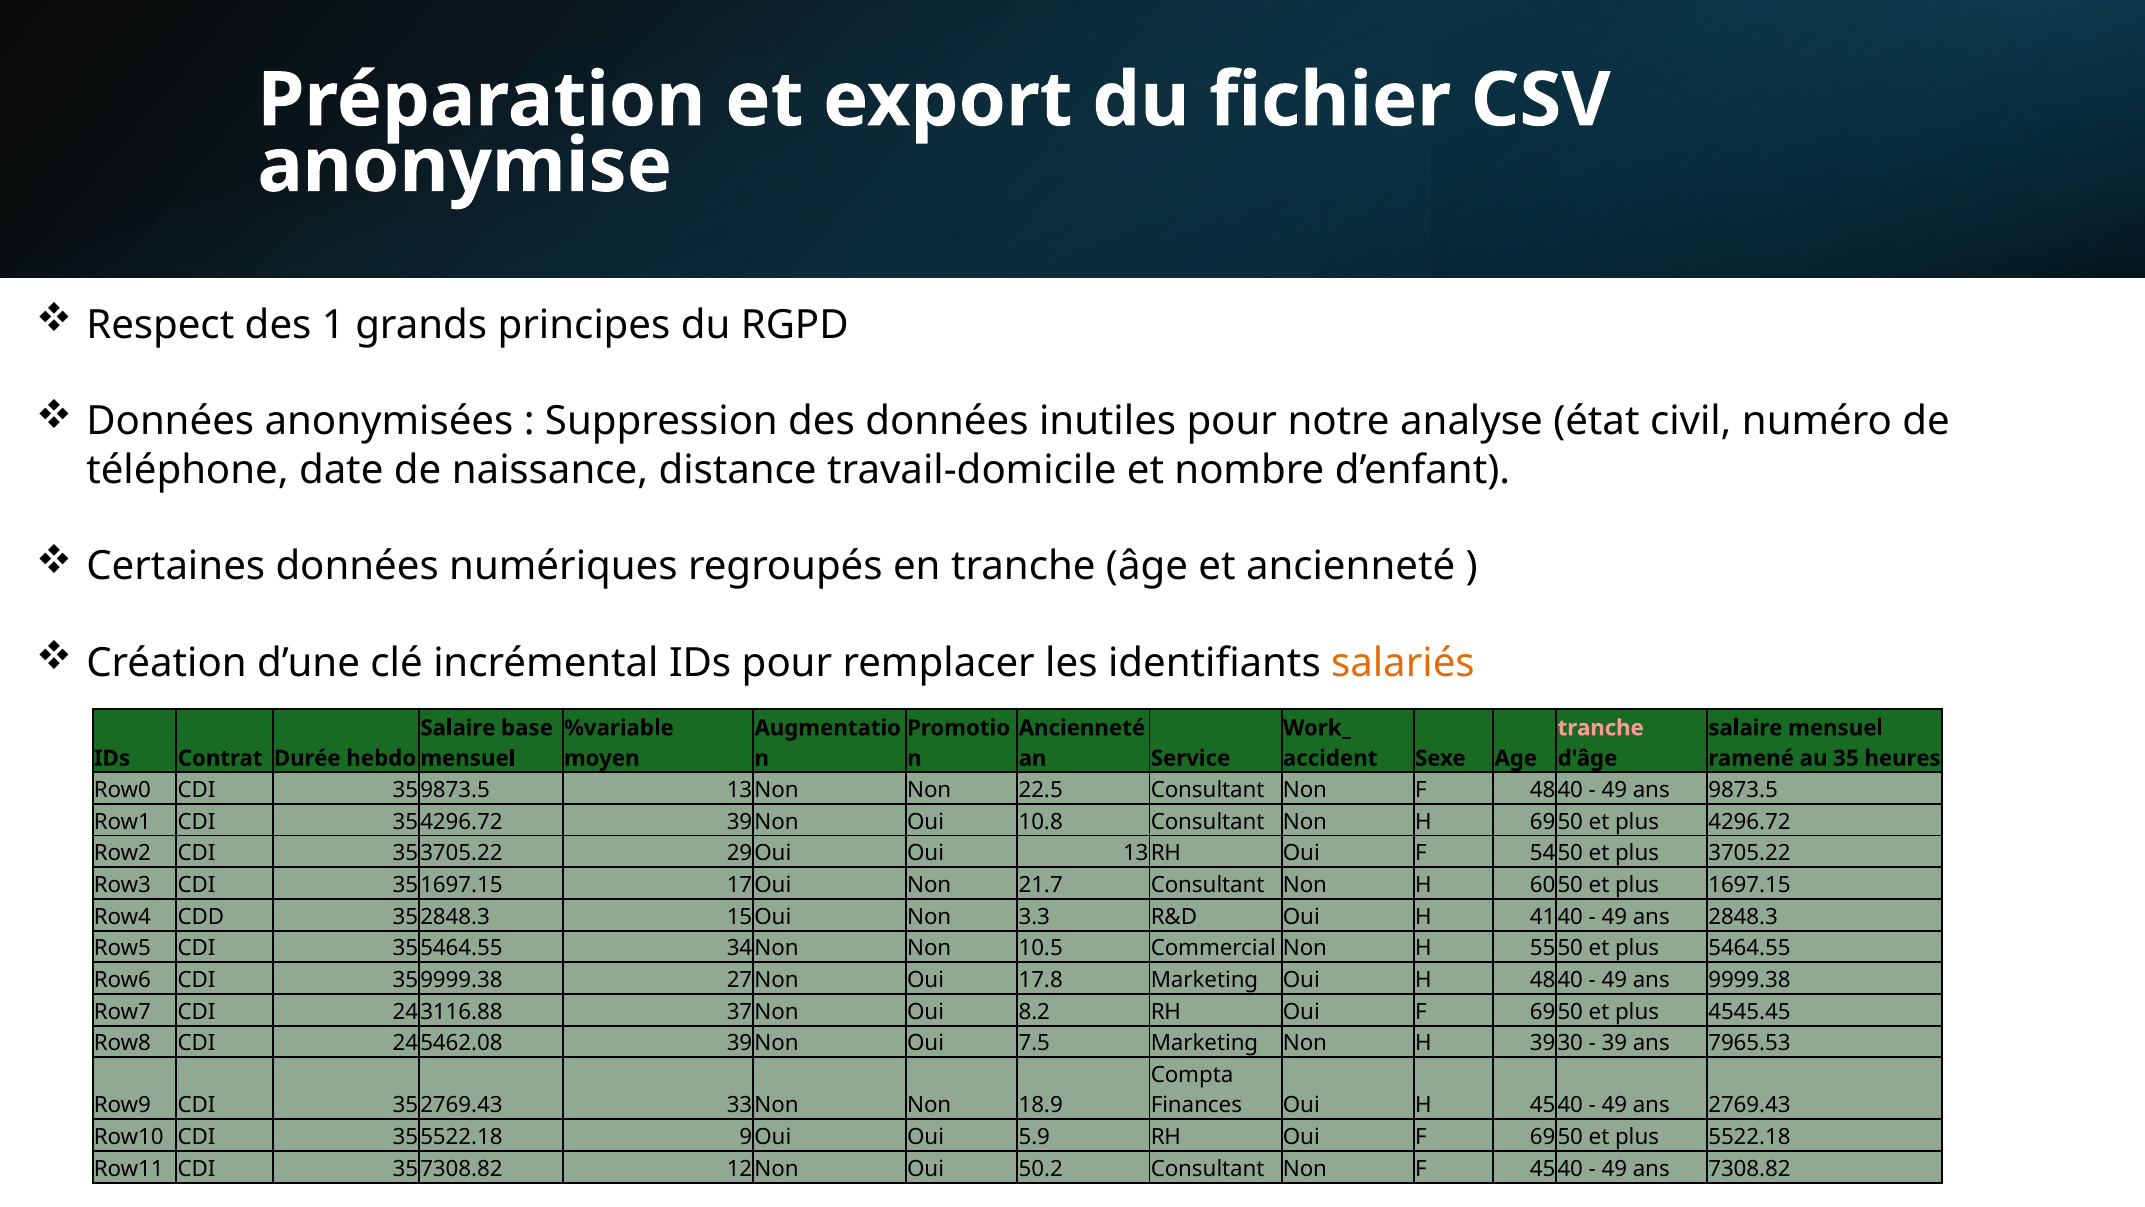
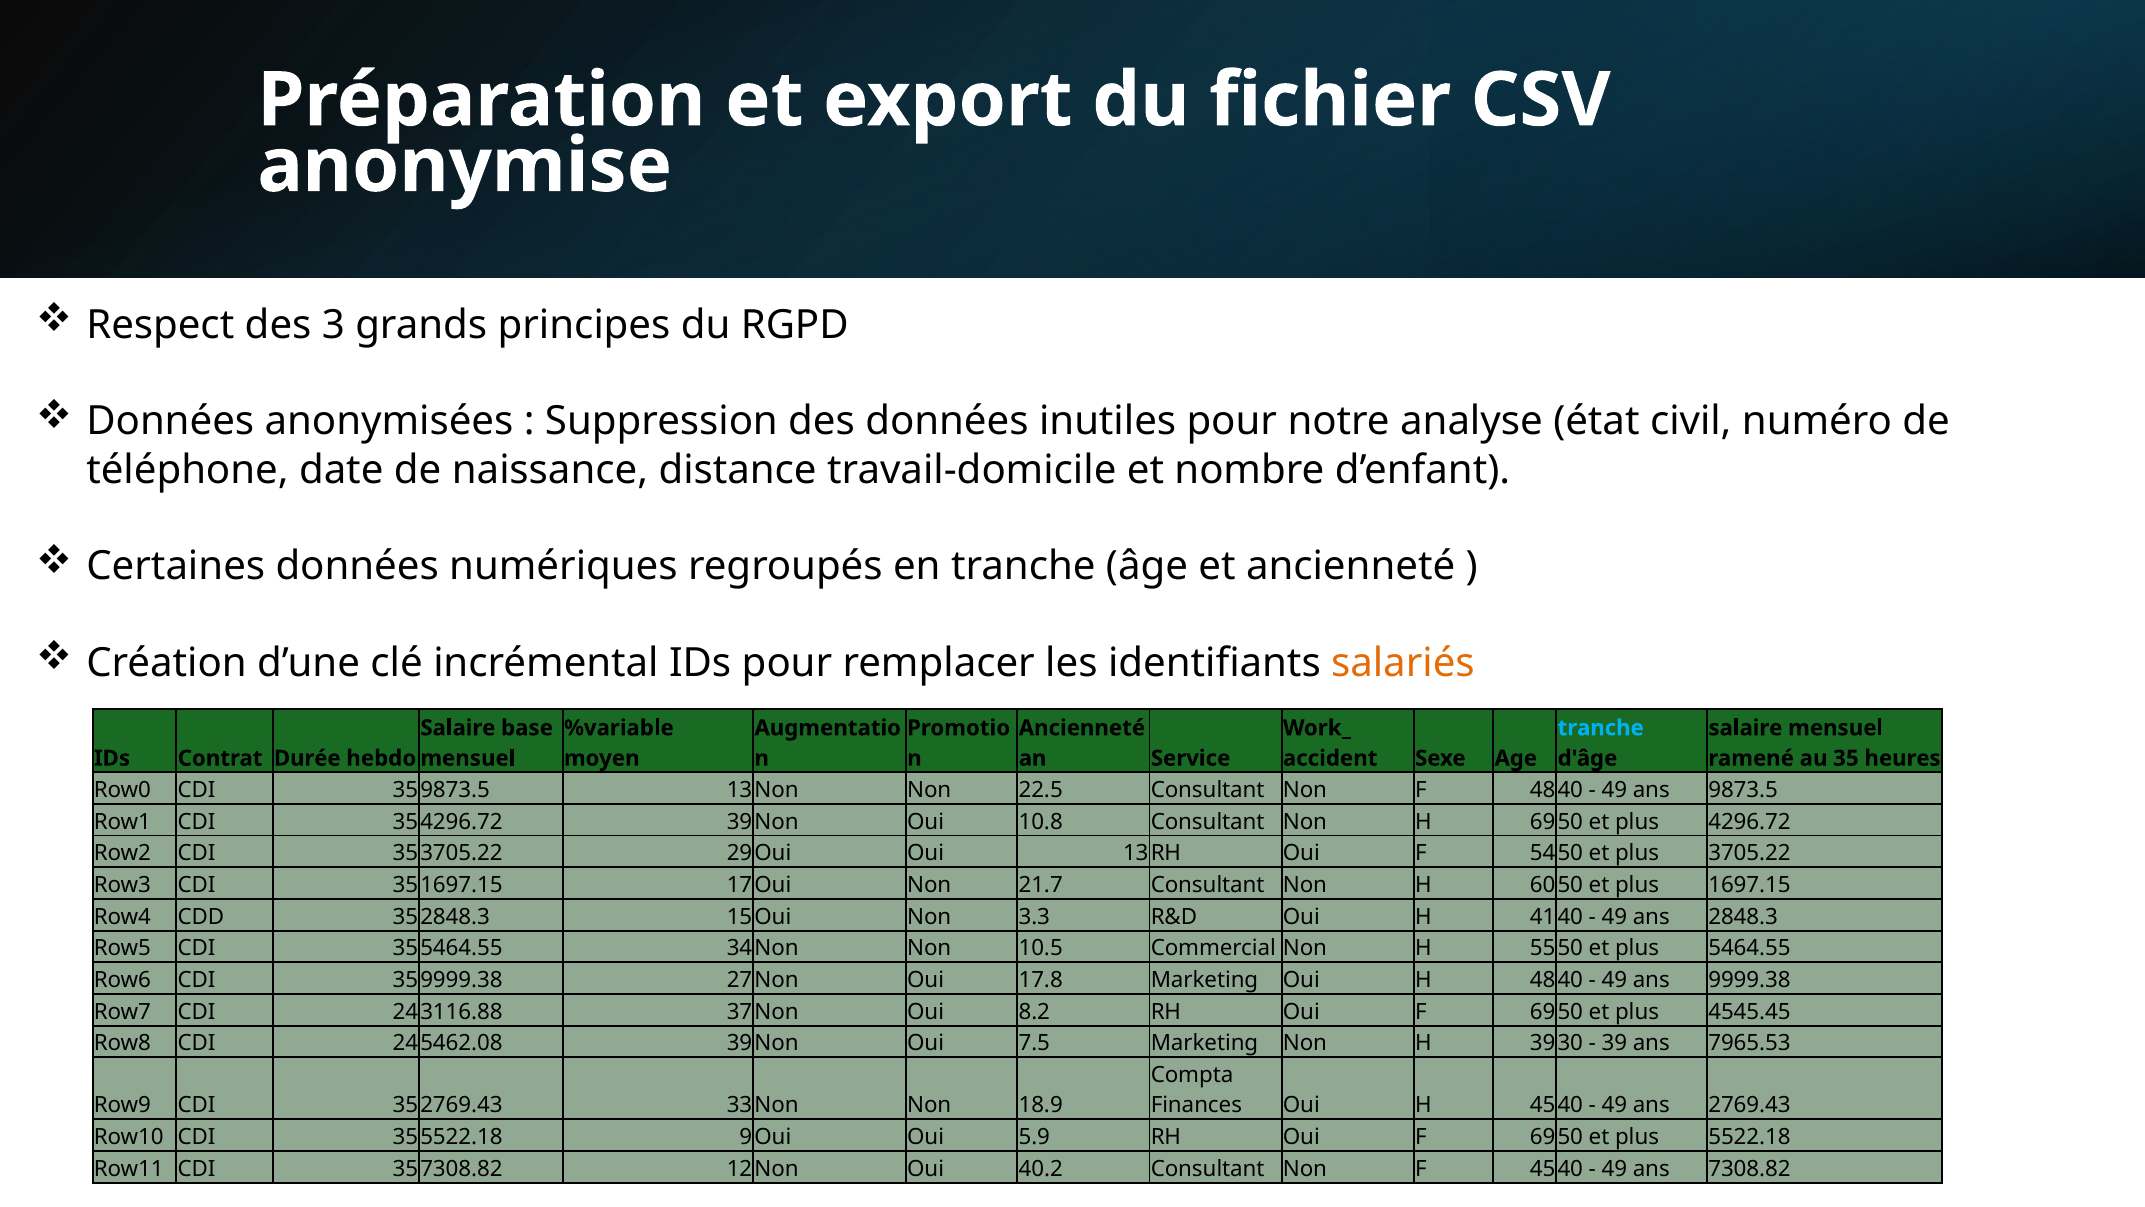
1: 1 -> 3
tranche at (1601, 728) colour: pink -> light blue
50.2: 50.2 -> 40.2
